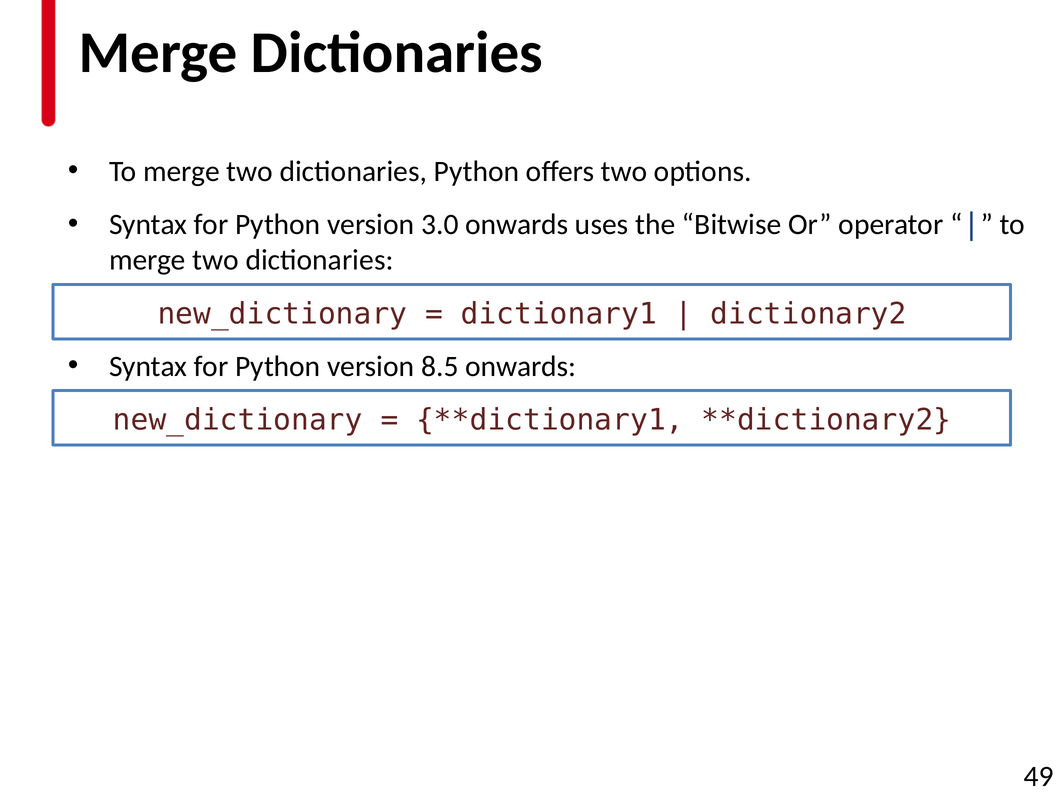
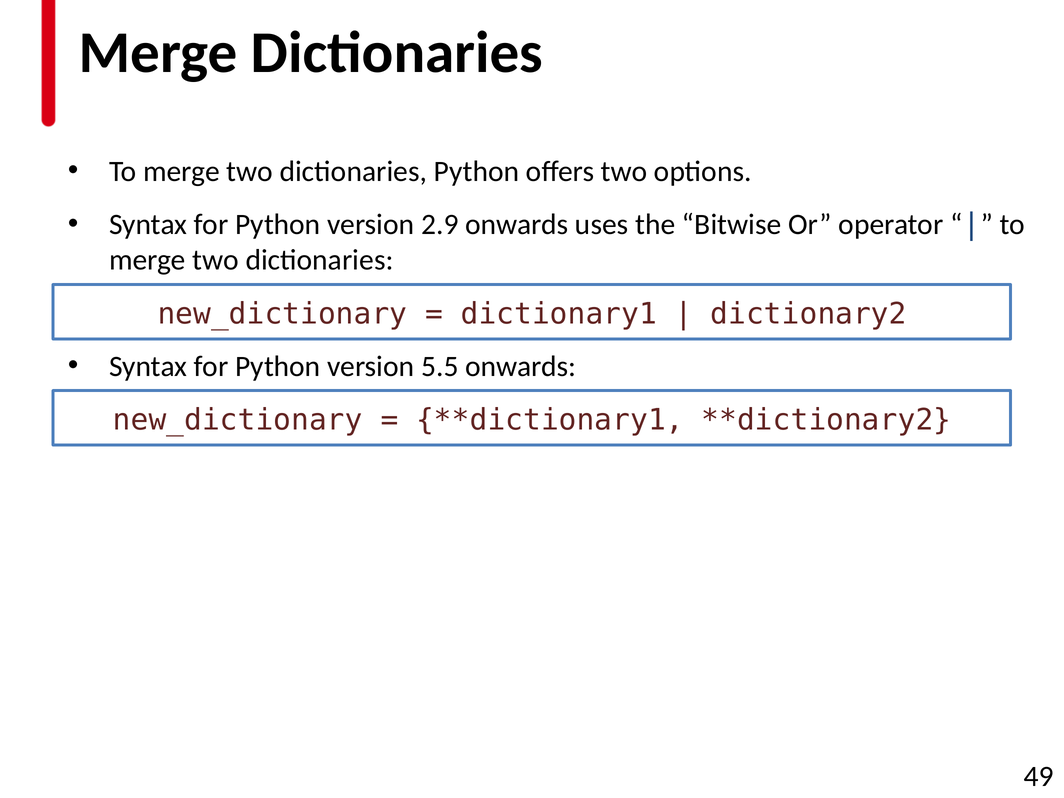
3.0: 3.0 -> 2.9
8.5: 8.5 -> 5.5
